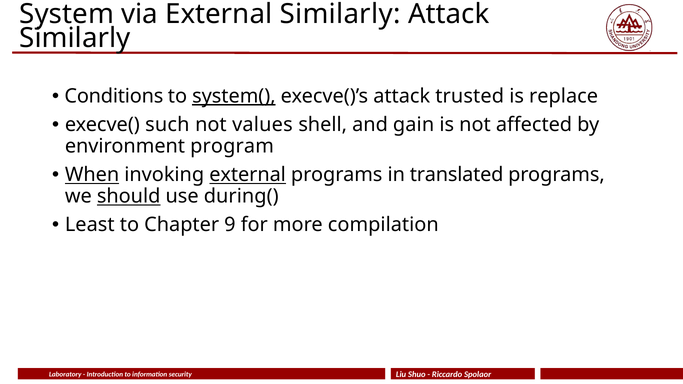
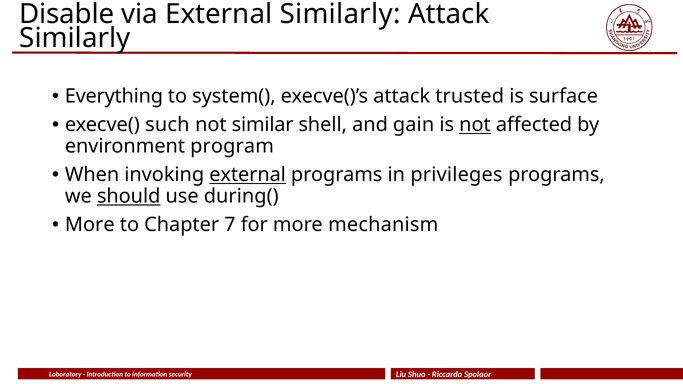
System: System -> Disable
Conditions: Conditions -> Everything
system( underline: present -> none
replace: replace -> surface
values: values -> similar
not at (475, 125) underline: none -> present
When underline: present -> none
translated: translated -> privileges
Least at (90, 225): Least -> More
9: 9 -> 7
compilation: compilation -> mechanism
